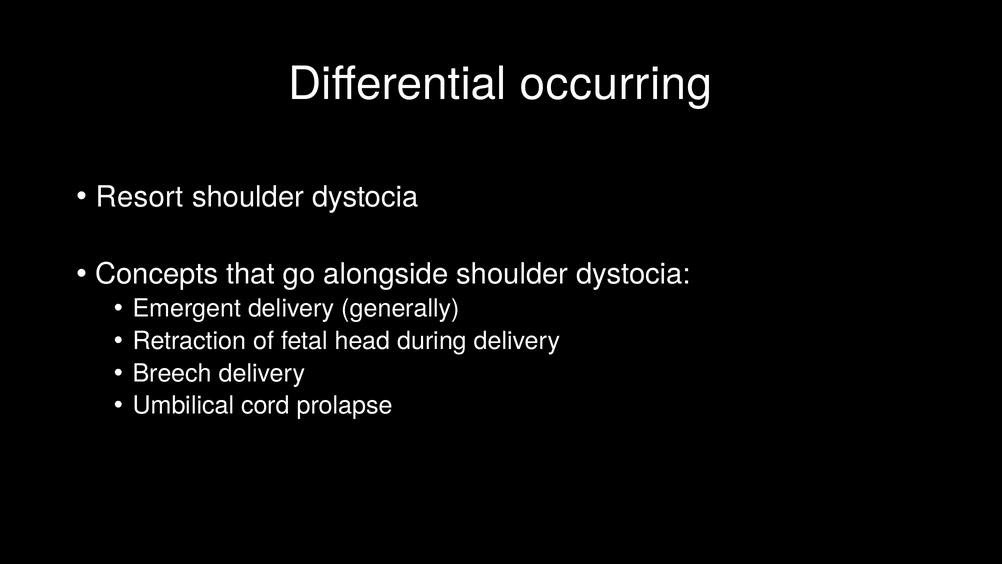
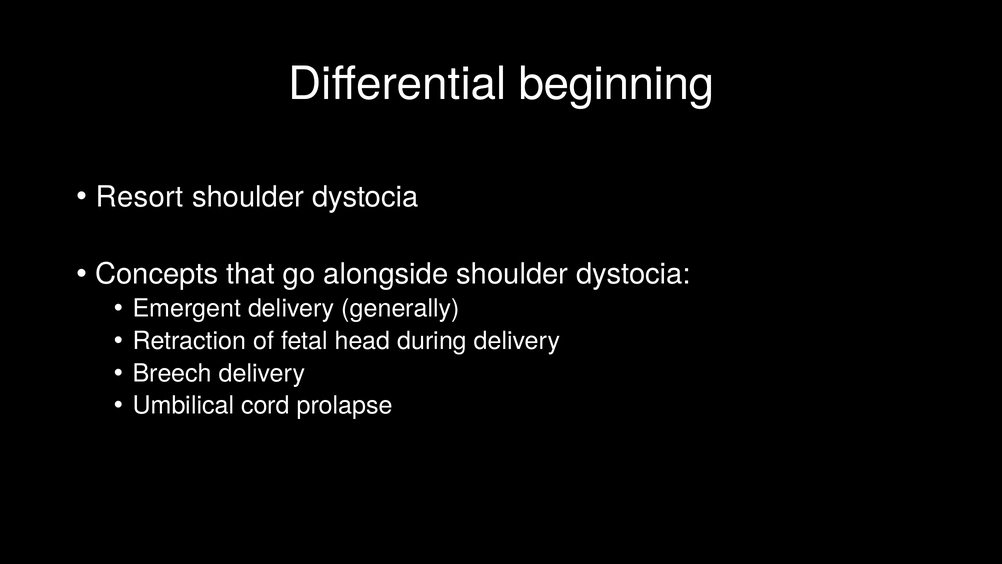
occurring: occurring -> beginning
